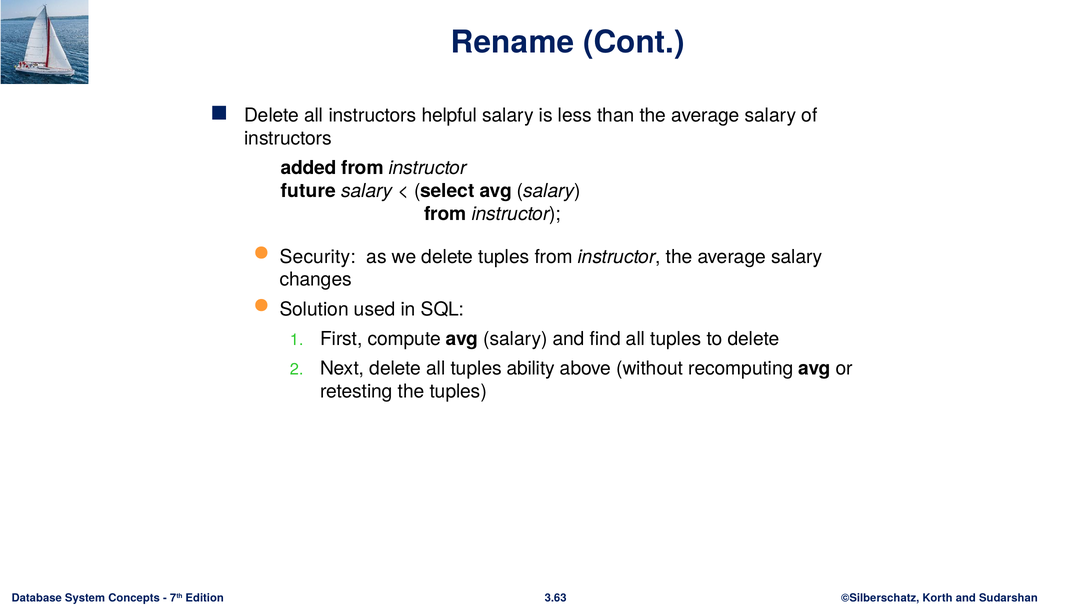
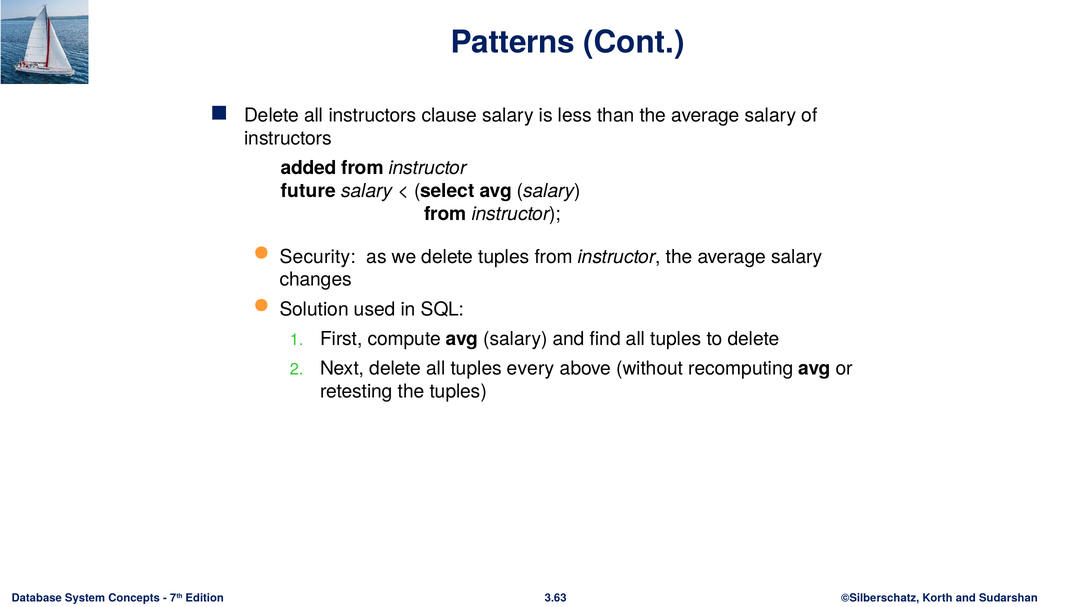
Rename: Rename -> Patterns
helpful: helpful -> clause
ability: ability -> every
